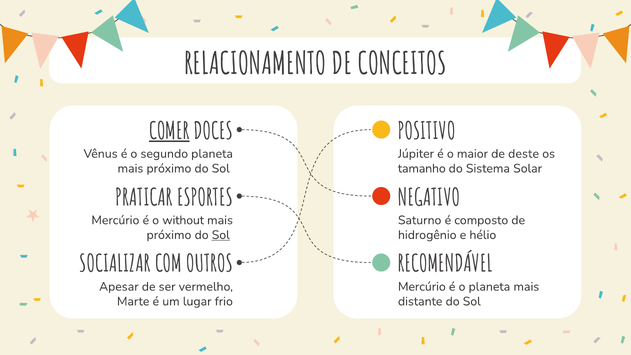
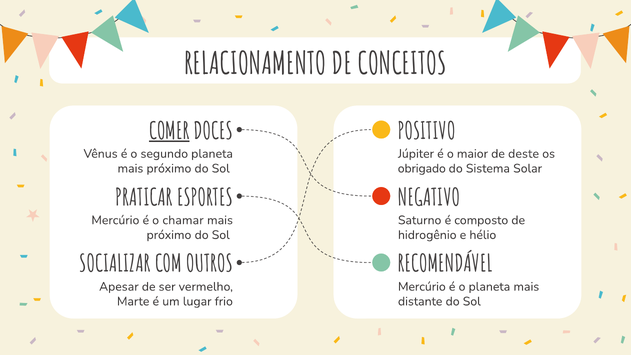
tamanho: tamanho -> obrigado
without: without -> chamar
Sol at (221, 235) underline: present -> none
